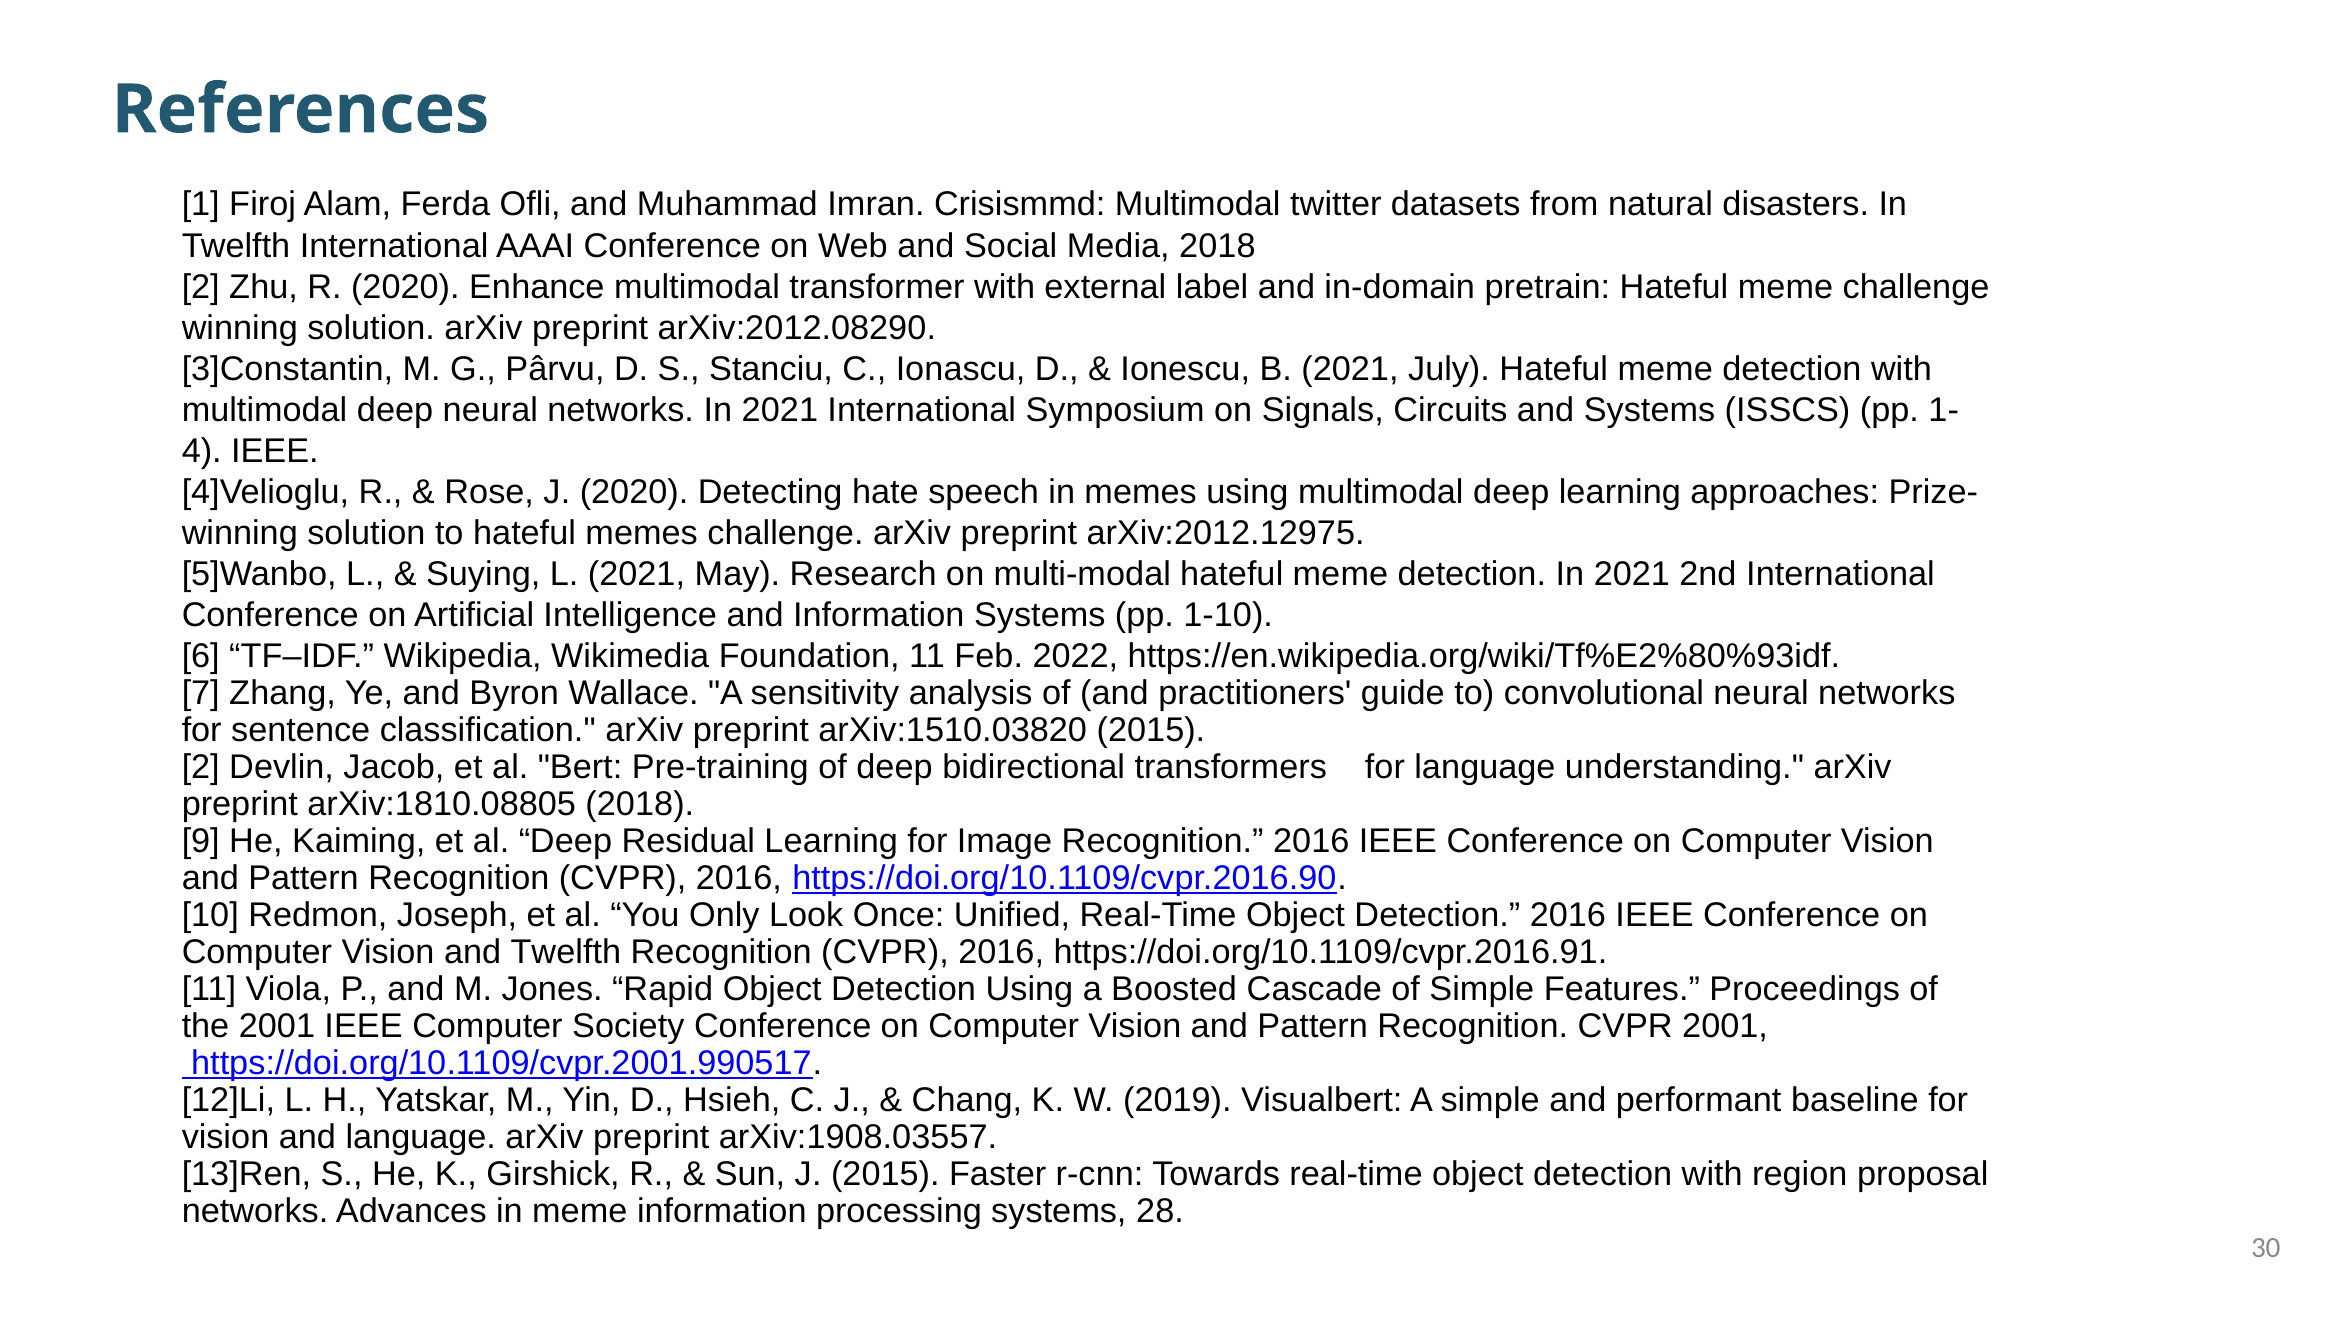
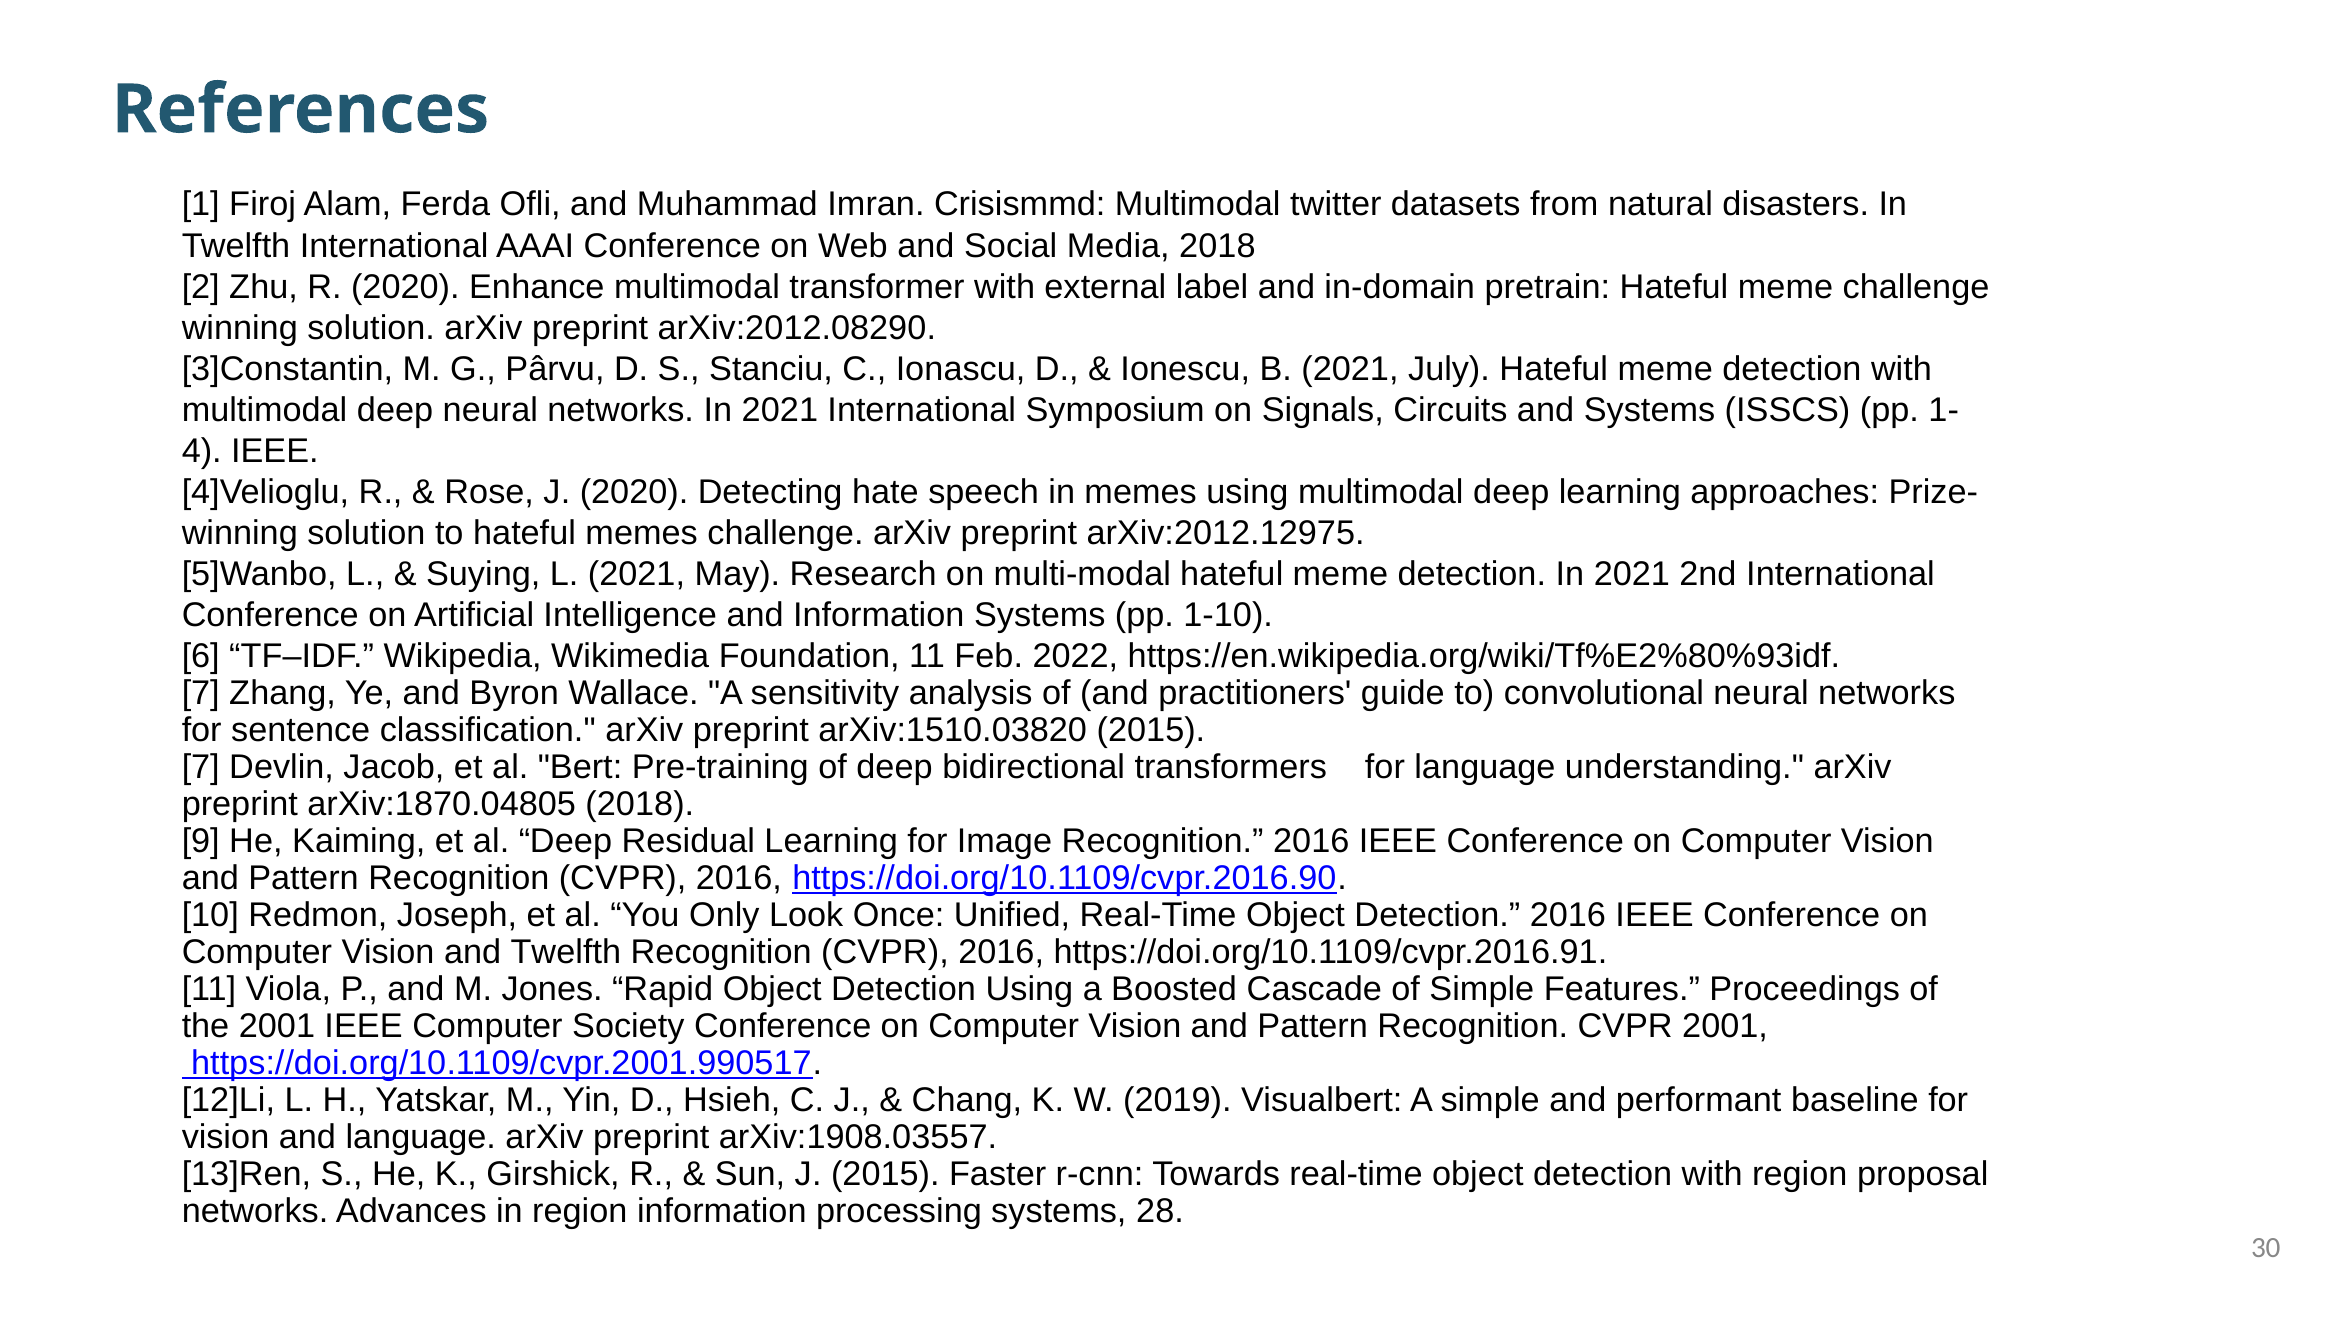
2 at (201, 767): 2 -> 7
arXiv:1810.08805: arXiv:1810.08805 -> arXiv:1870.04805
in meme: meme -> region
